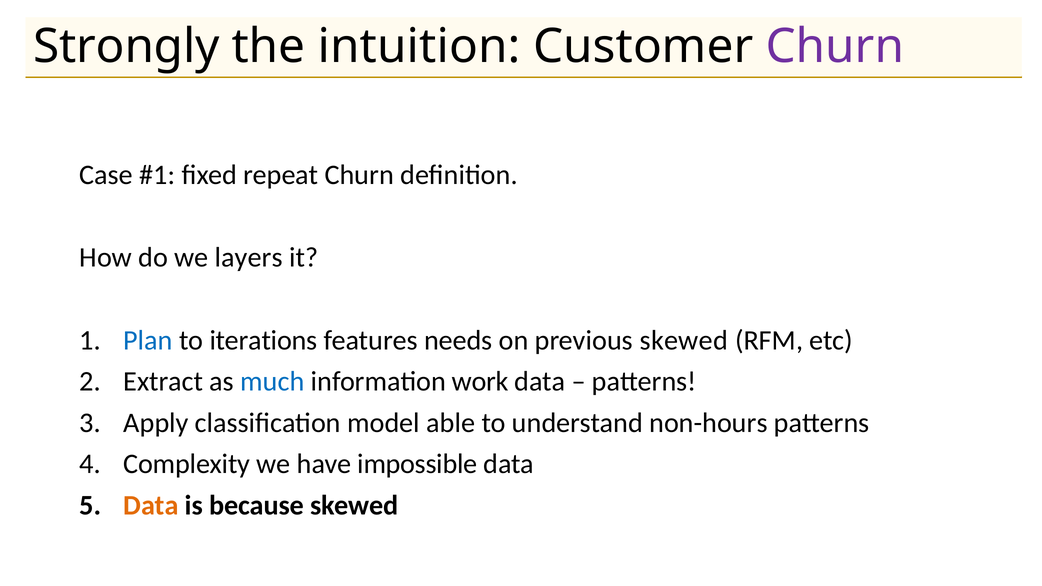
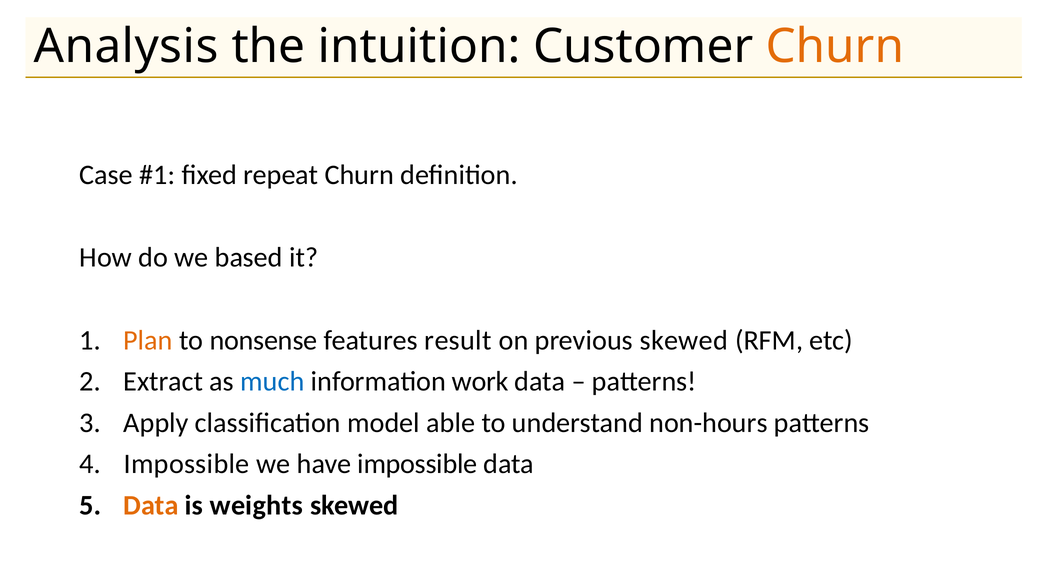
Strongly: Strongly -> Analysis
Churn at (835, 47) colour: purple -> orange
layers: layers -> based
Plan colour: blue -> orange
iterations: iterations -> nonsense
needs: needs -> result
Complexity at (187, 464): Complexity -> Impossible
because: because -> weights
